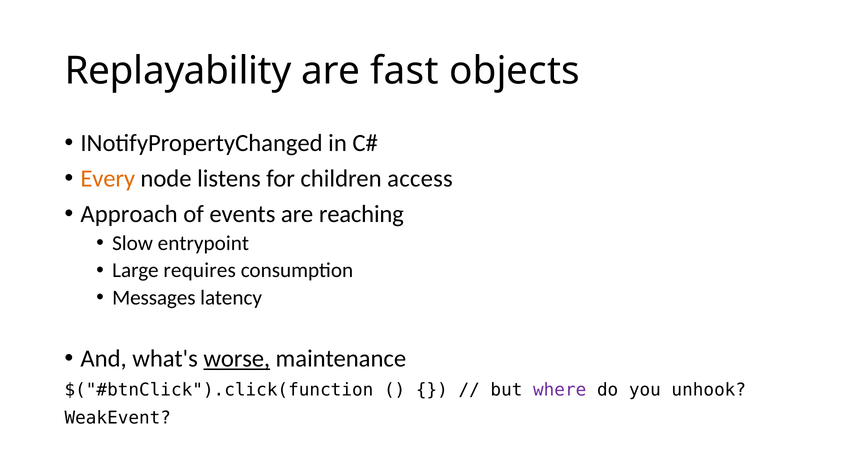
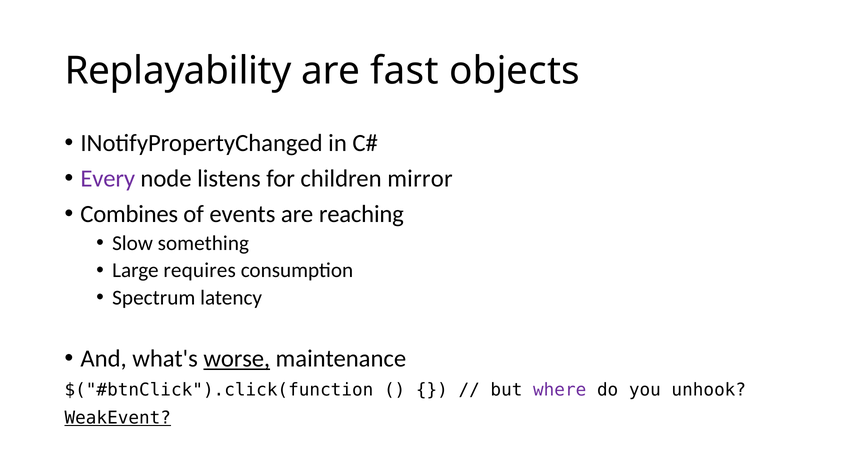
Every colour: orange -> purple
access: access -> mirror
Approach: Approach -> Combines
entrypoint: entrypoint -> something
Messages: Messages -> Spectrum
WeakEvent underline: none -> present
